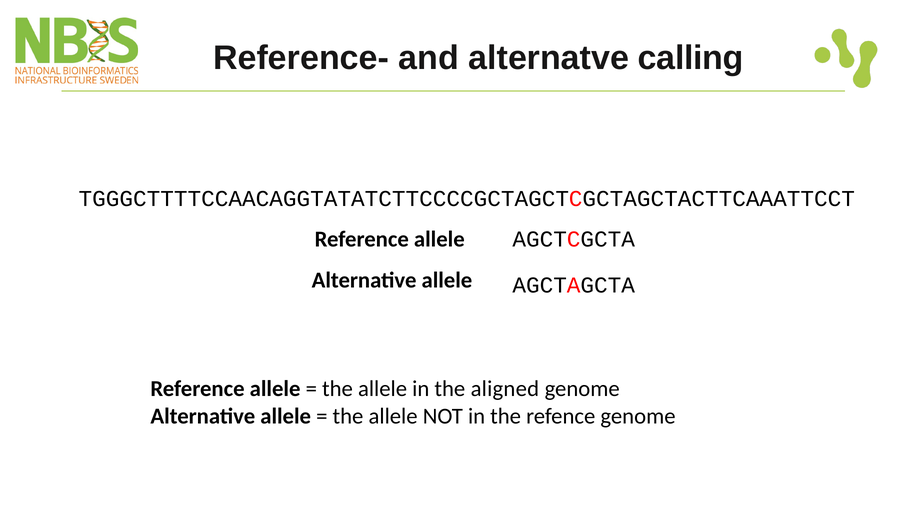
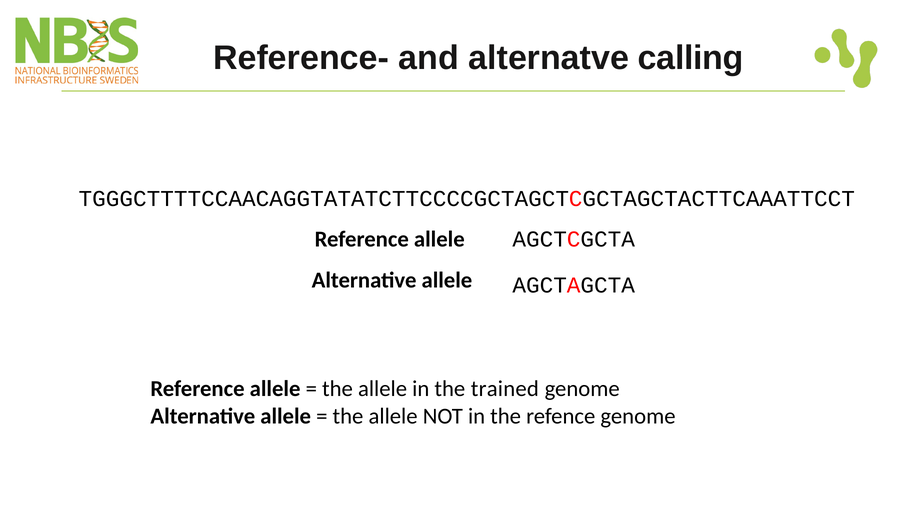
aligned: aligned -> trained
